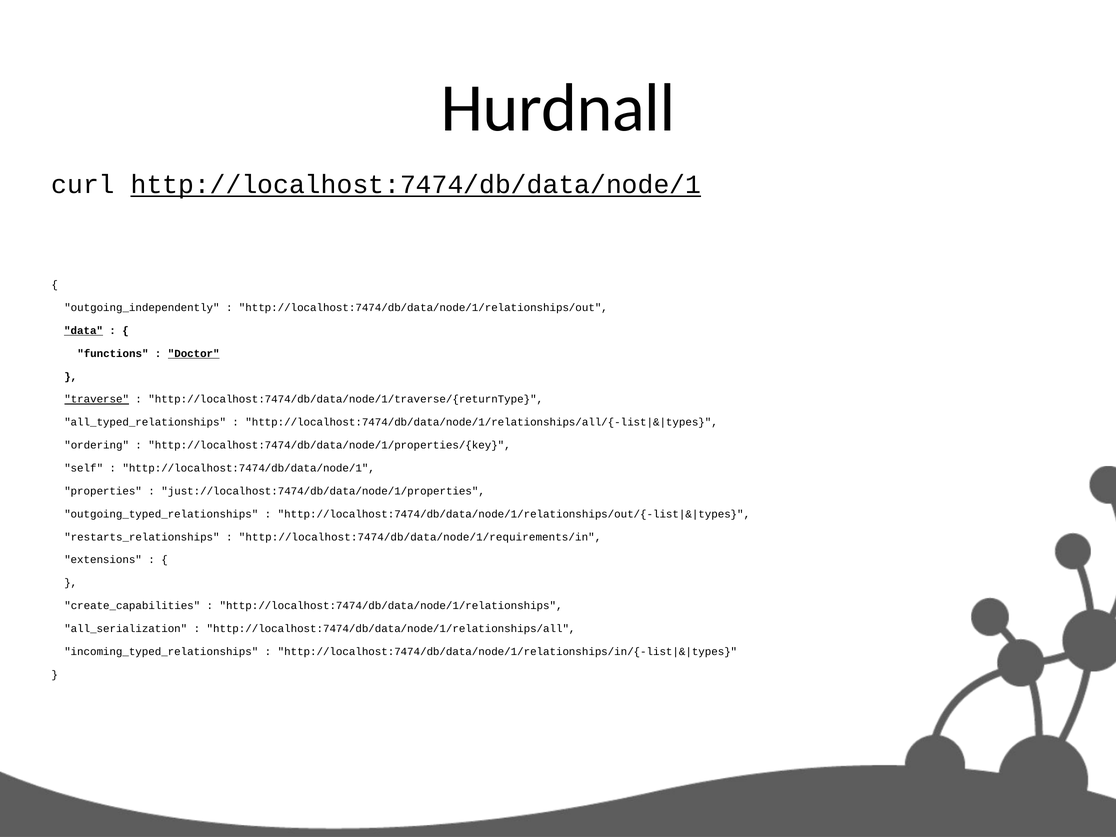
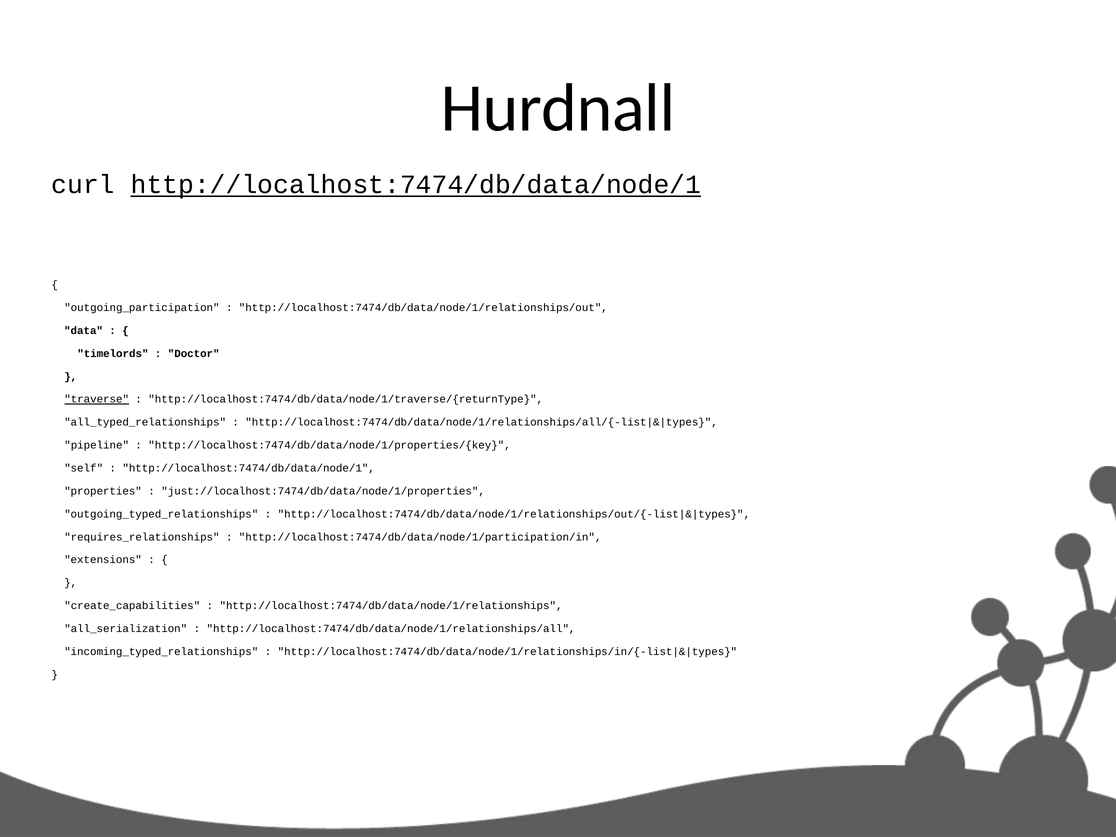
outgoing_independently: outgoing_independently -> outgoing_participation
data underline: present -> none
functions: functions -> timelords
Doctor underline: present -> none
ordering: ordering -> pipeline
restarts_relationships: restarts_relationships -> requires_relationships
http://localhost:7474/db/data/node/1/requirements/in: http://localhost:7474/db/data/node/1/requirements/in -> http://localhost:7474/db/data/node/1/participation/in
